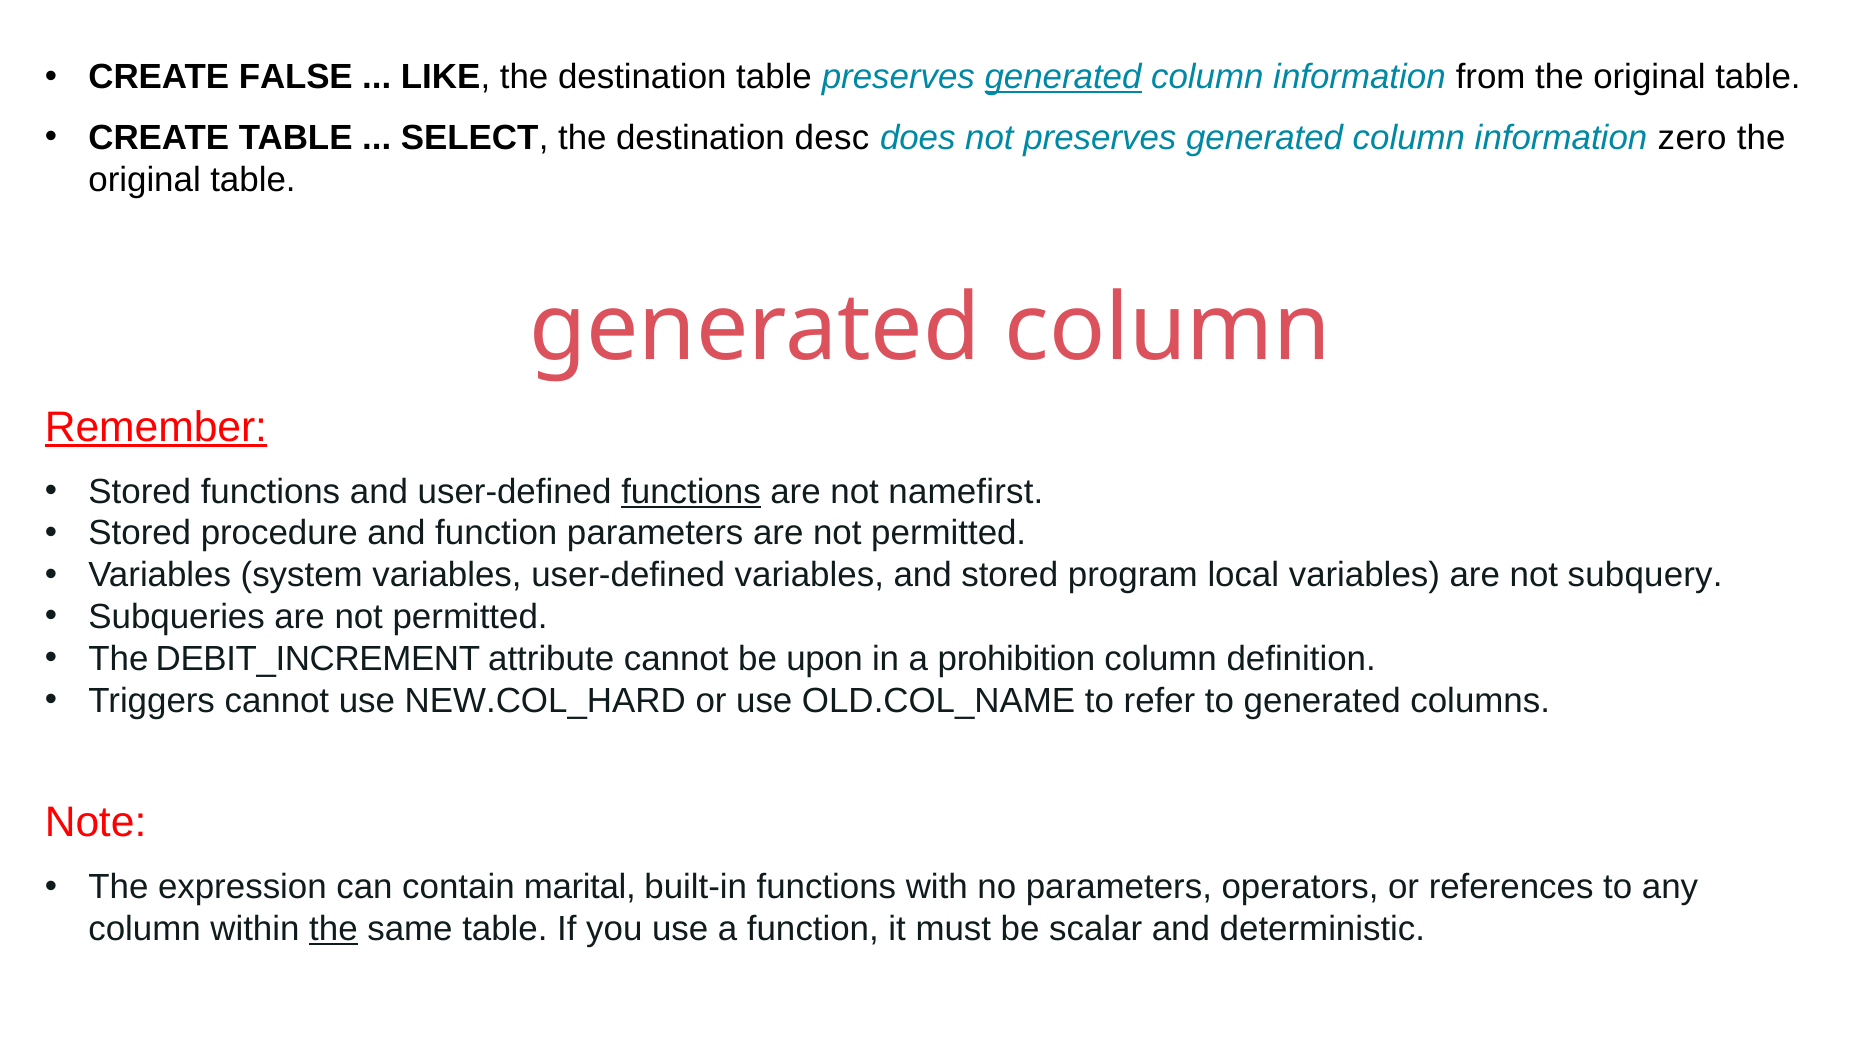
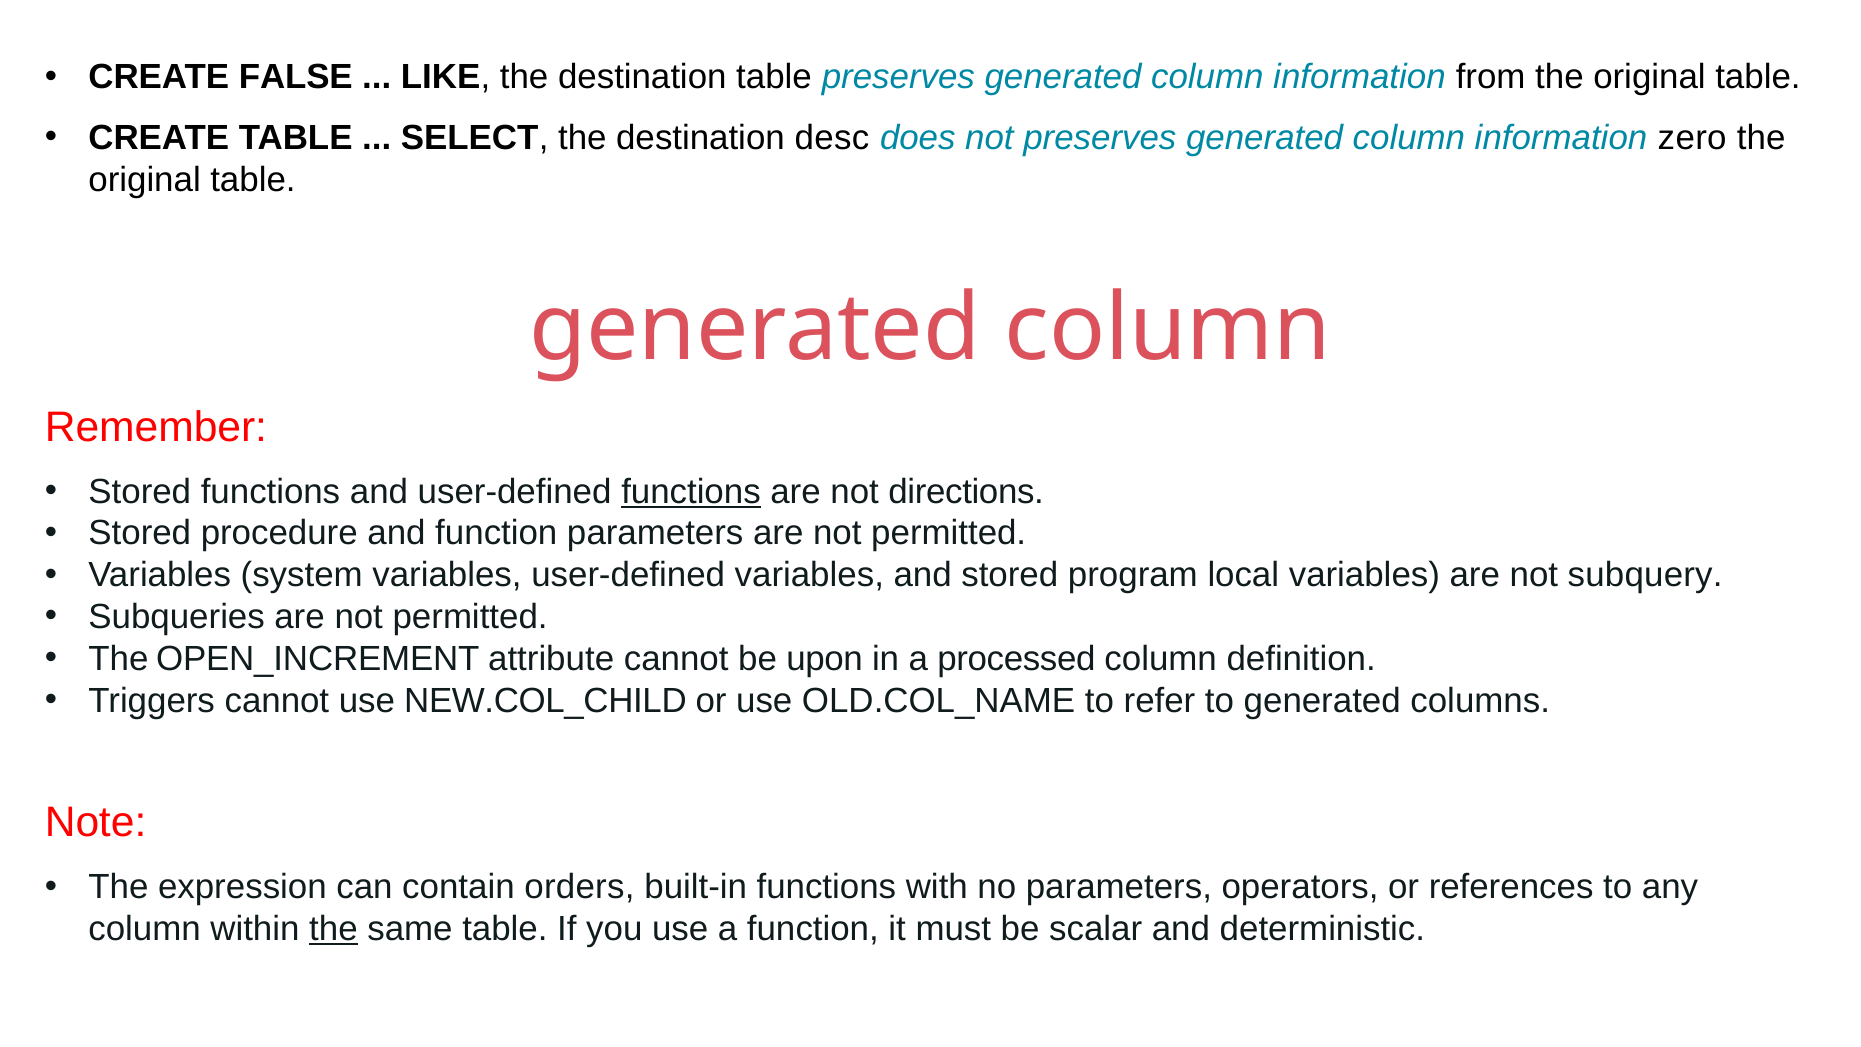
generated at (1063, 77) underline: present -> none
Remember underline: present -> none
namefirst: namefirst -> directions
DEBIT_INCREMENT: DEBIT_INCREMENT -> OPEN_INCREMENT
prohibition: prohibition -> processed
NEW.COL_HARD: NEW.COL_HARD -> NEW.COL_CHILD
marital: marital -> orders
